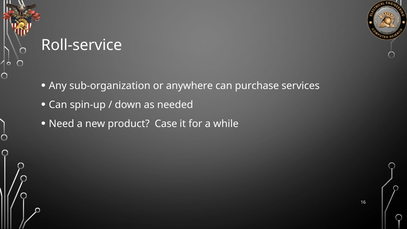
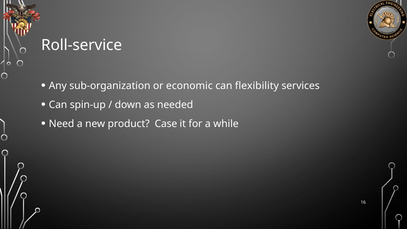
anywhere: anywhere -> economic
purchase: purchase -> flexibility
